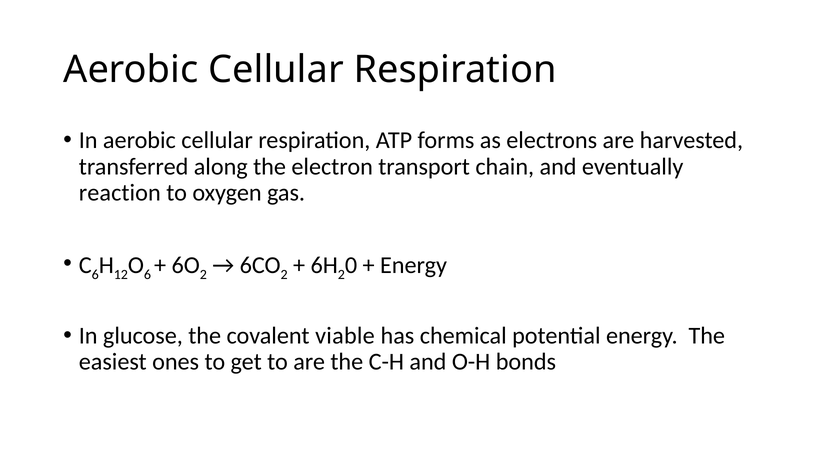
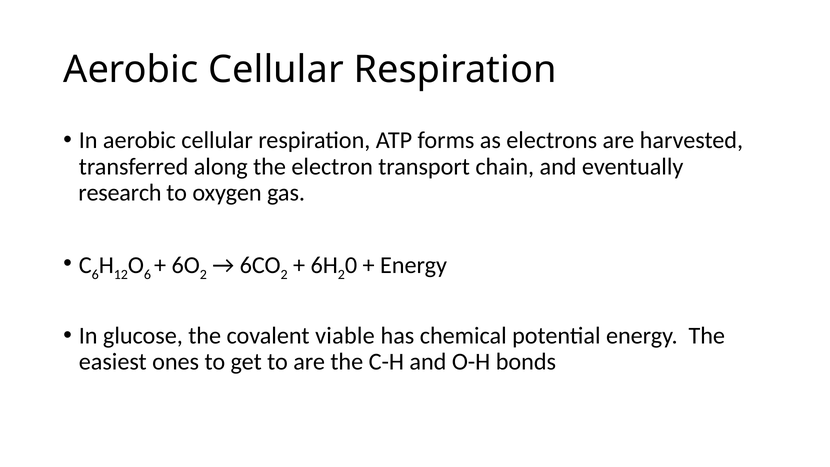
reaction: reaction -> research
